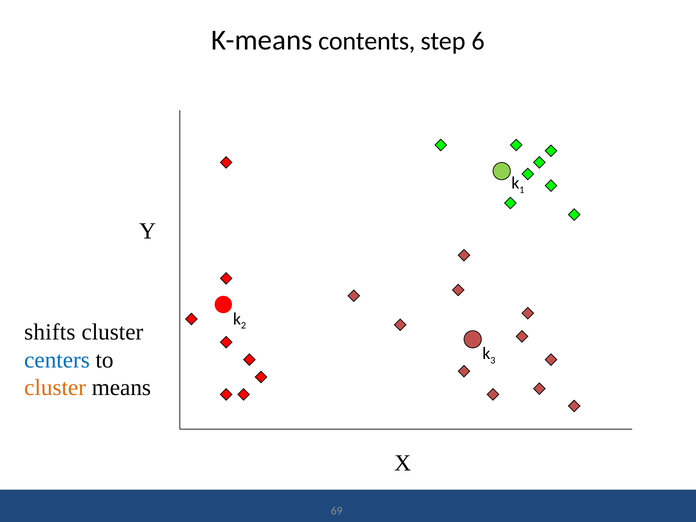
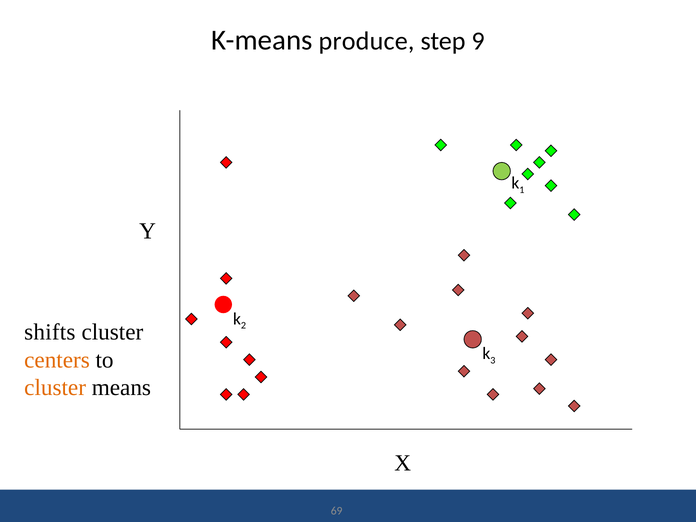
contents: contents -> produce
6: 6 -> 9
centers colour: blue -> orange
